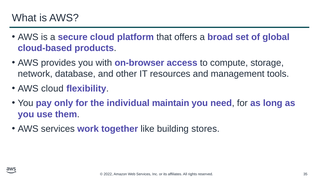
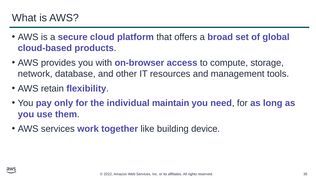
AWS cloud: cloud -> retain
stores: stores -> device
